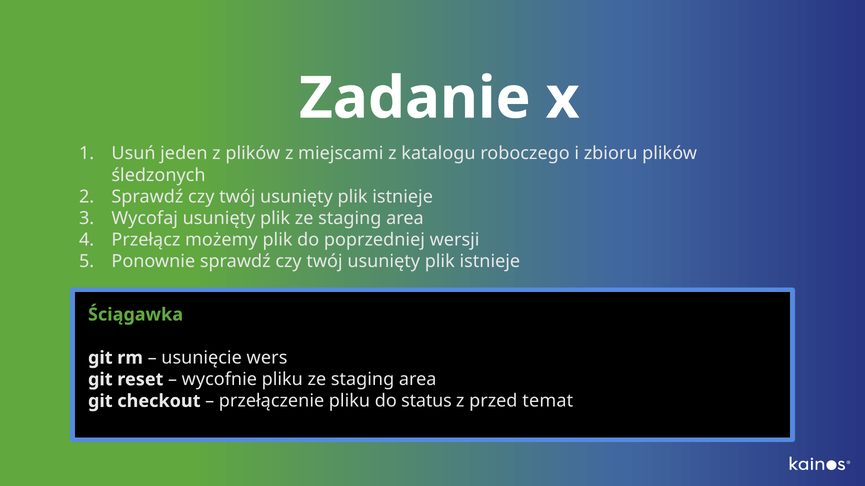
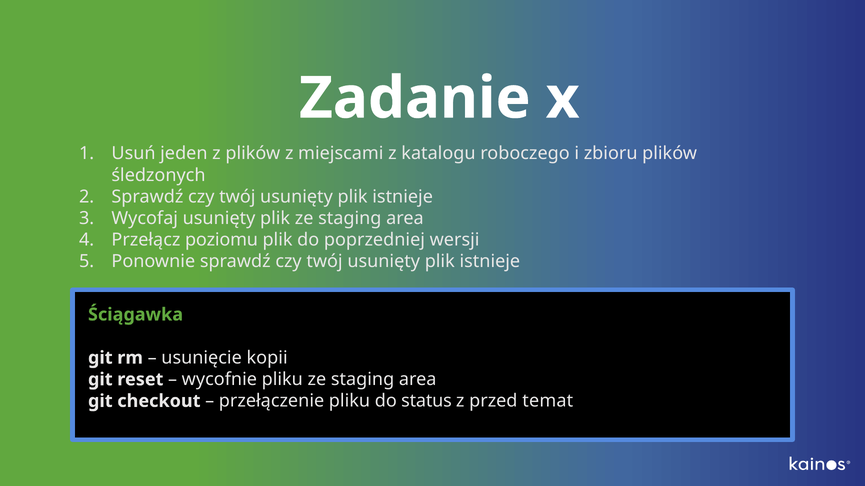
możemy: możemy -> poziomu
wers: wers -> kopii
